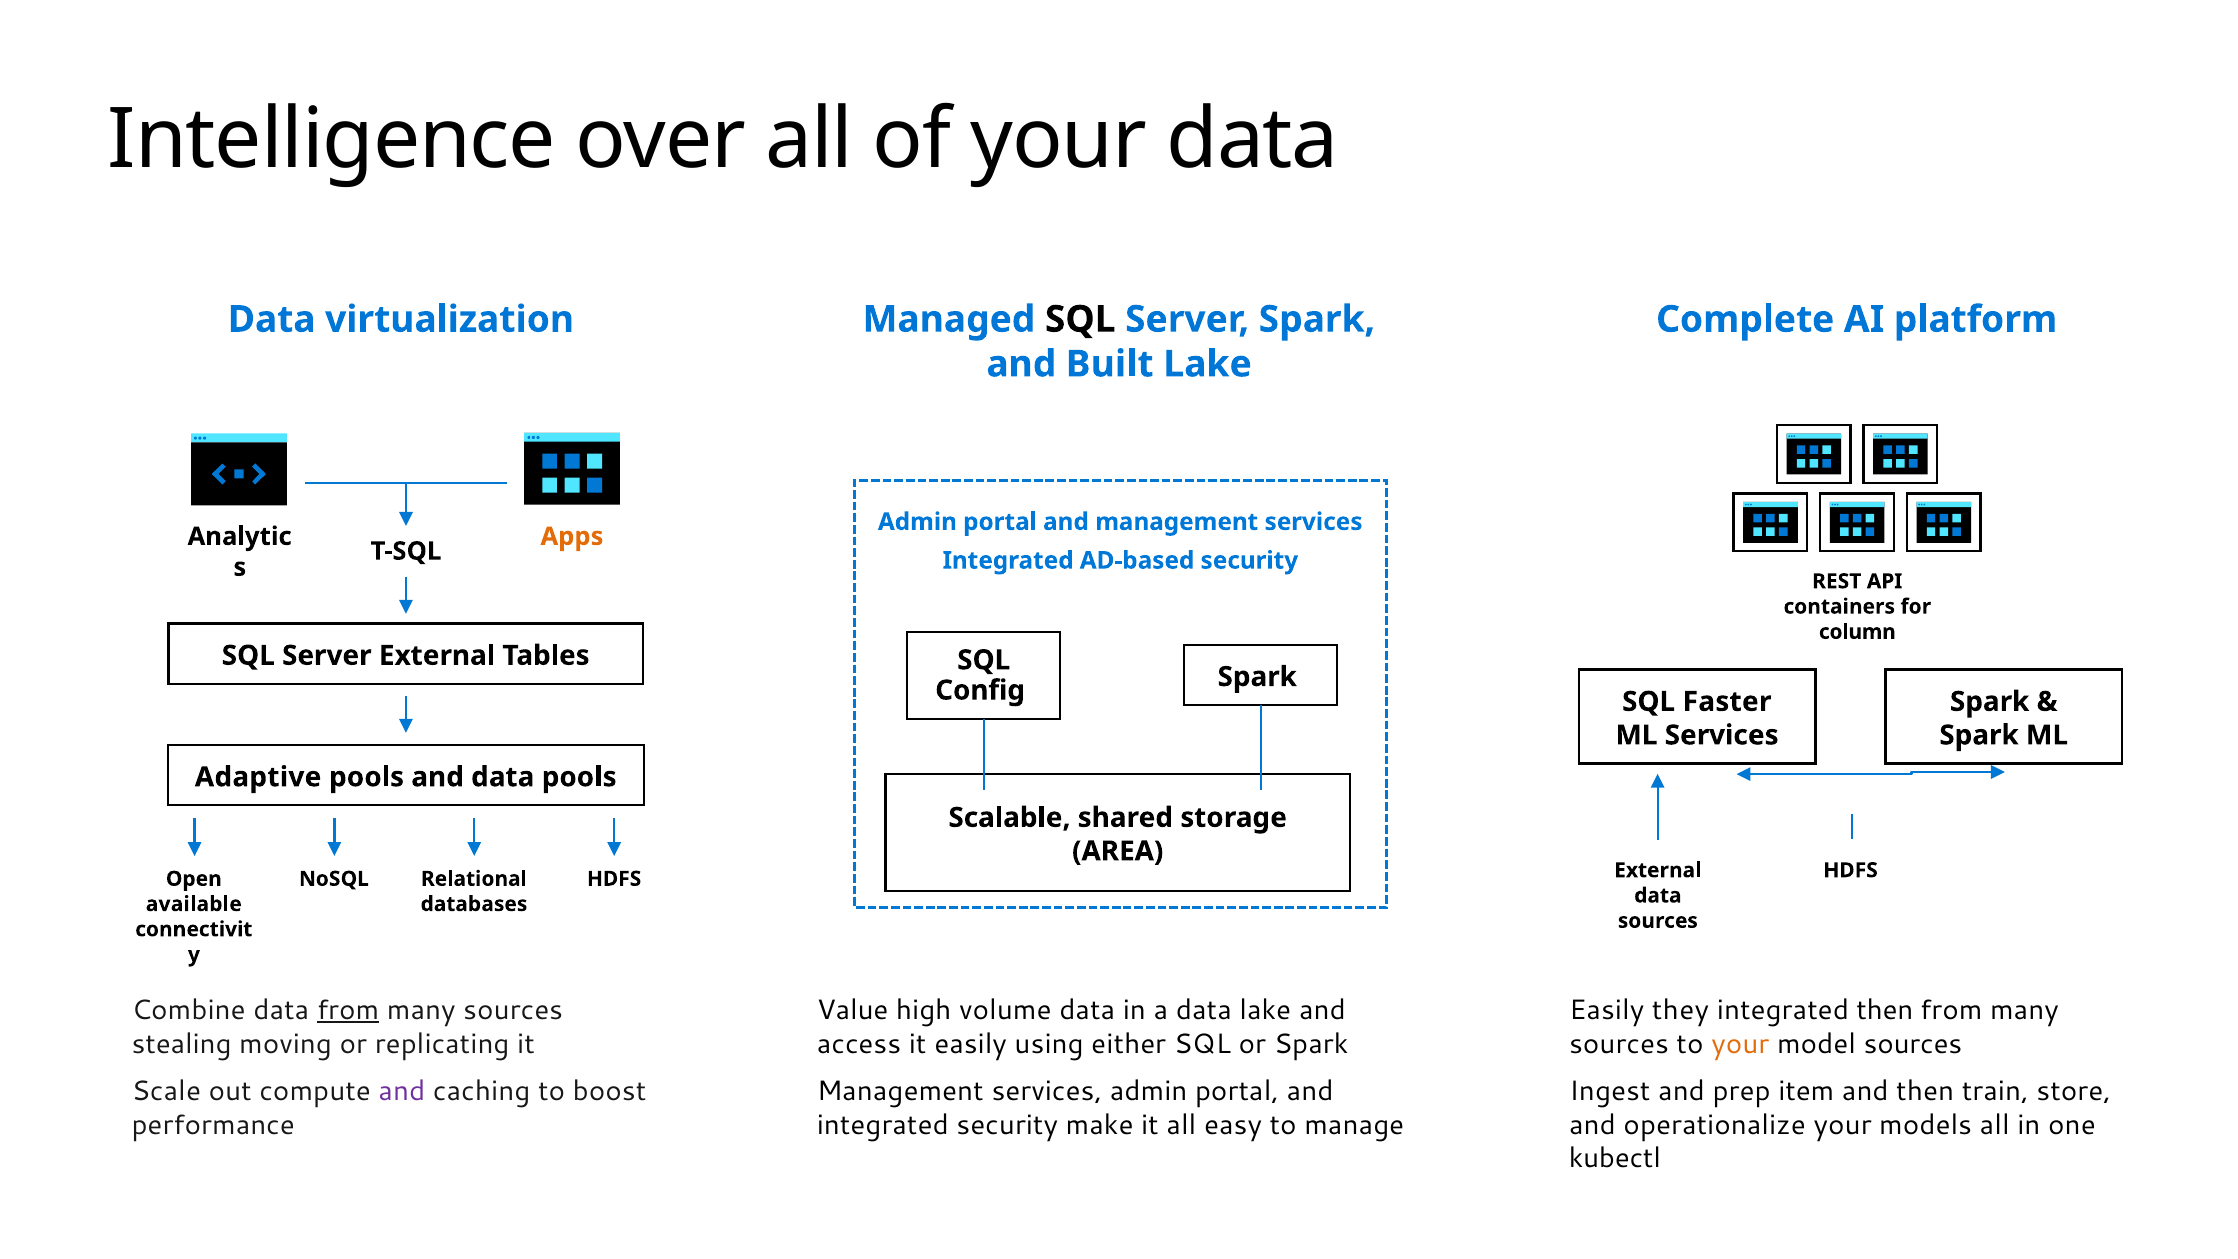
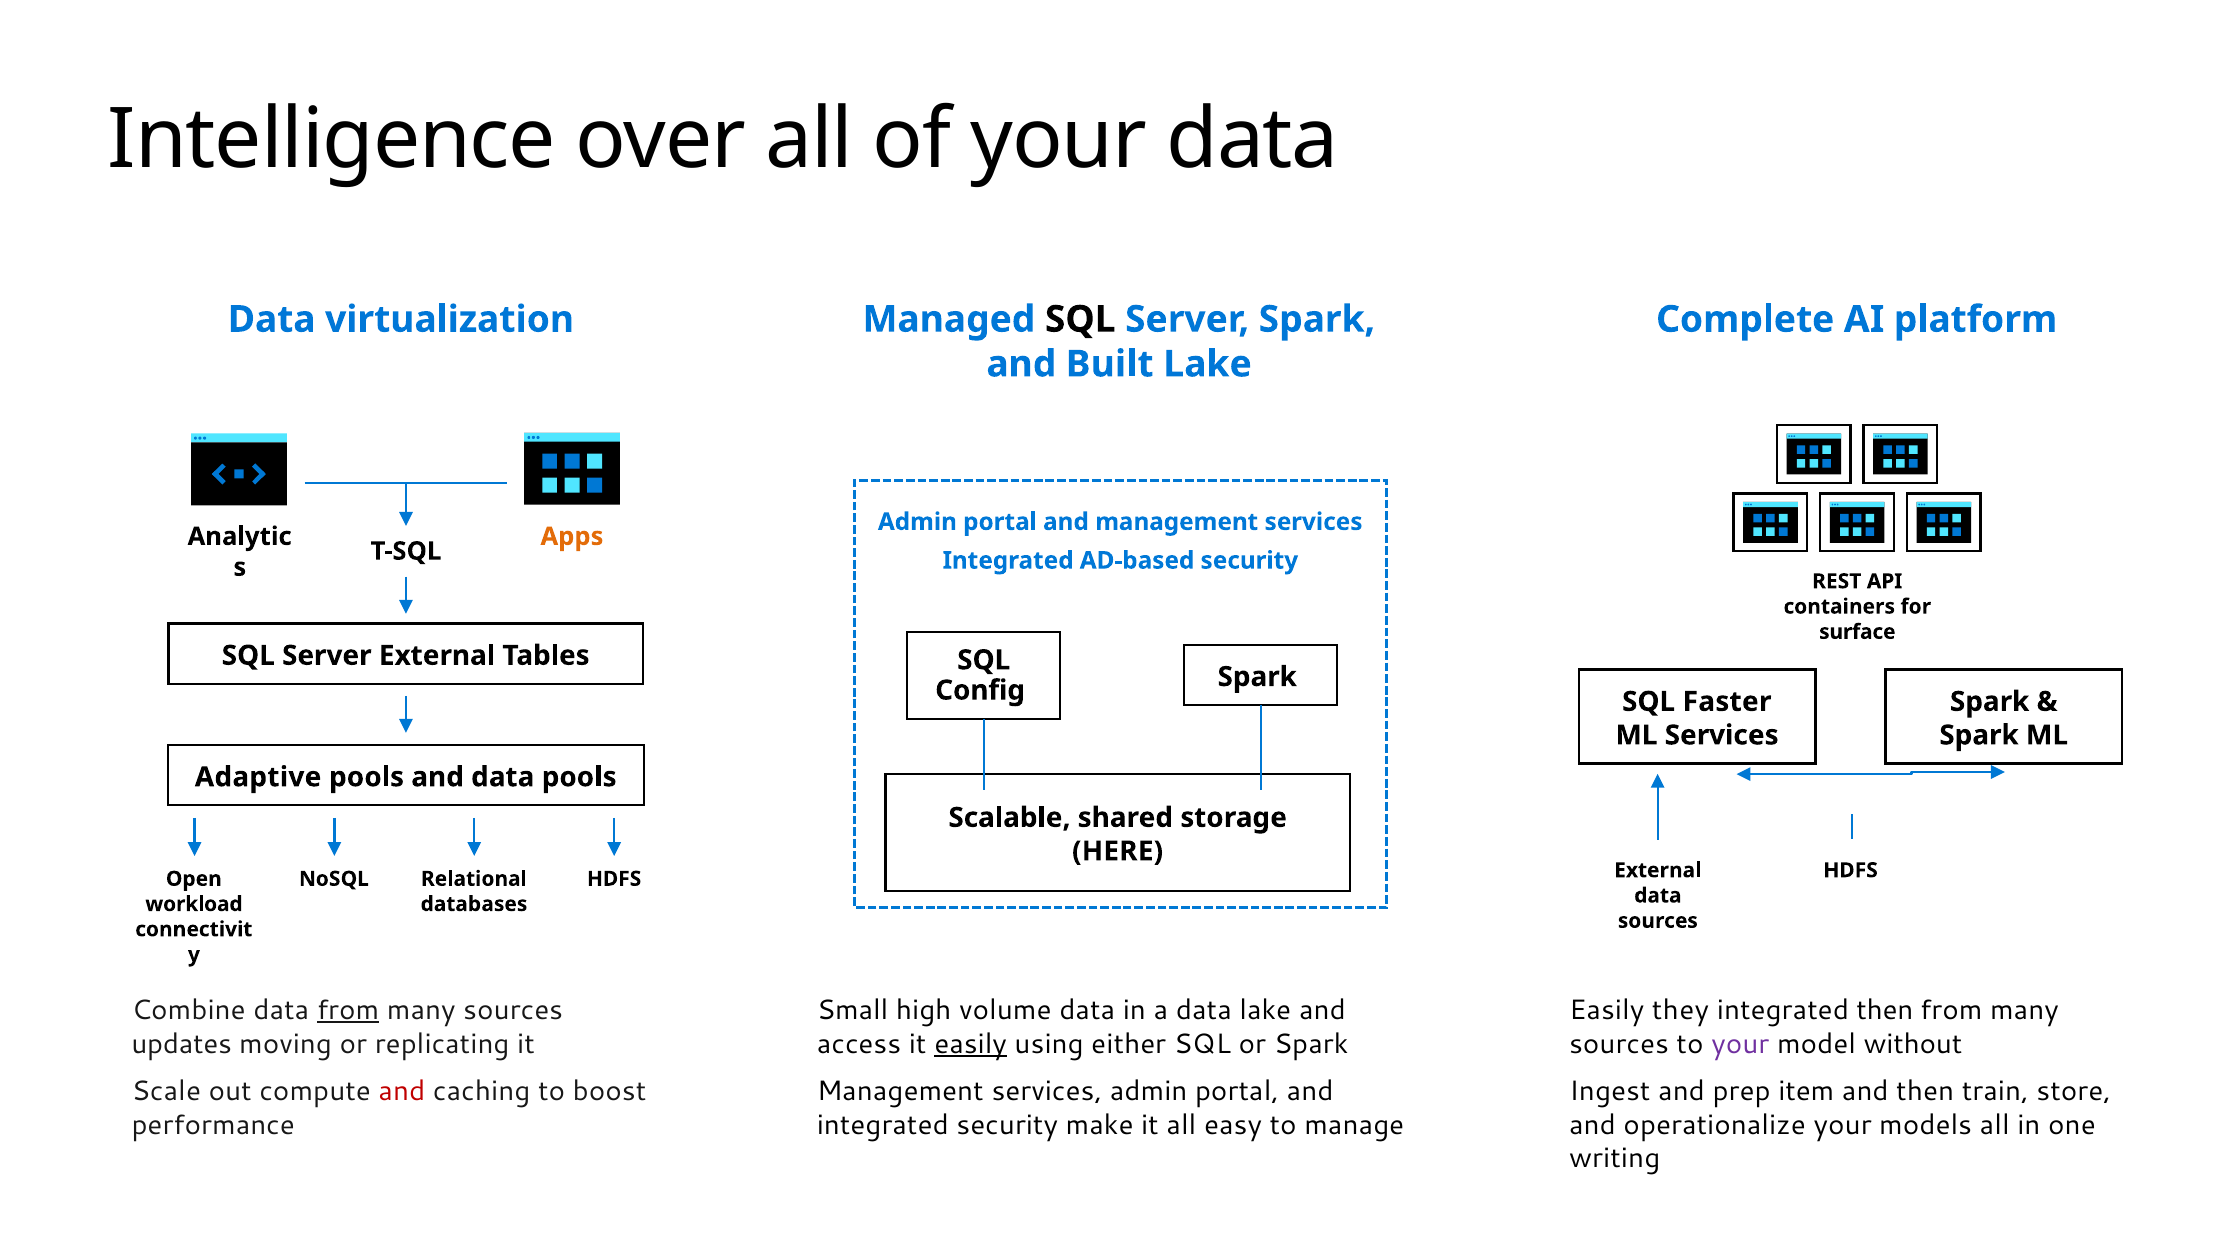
column: column -> surface
AREA: AREA -> HERE
available: available -> workload
Value: Value -> Small
stealing: stealing -> updates
easily at (971, 1044) underline: none -> present
your at (1740, 1044) colour: orange -> purple
model sources: sources -> without
and at (402, 1091) colour: purple -> red
kubectl: kubectl -> writing
